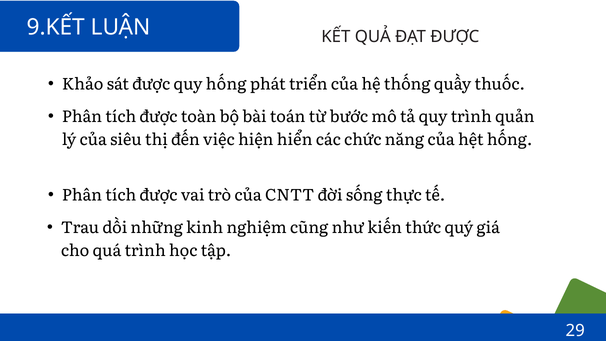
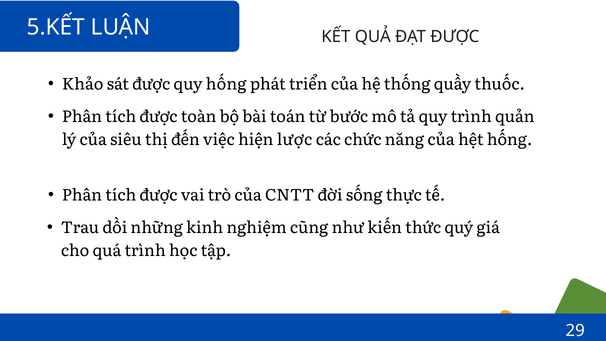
9.KẾT: 9.KẾT -> 5.KẾT
hiển: hiển -> lược
